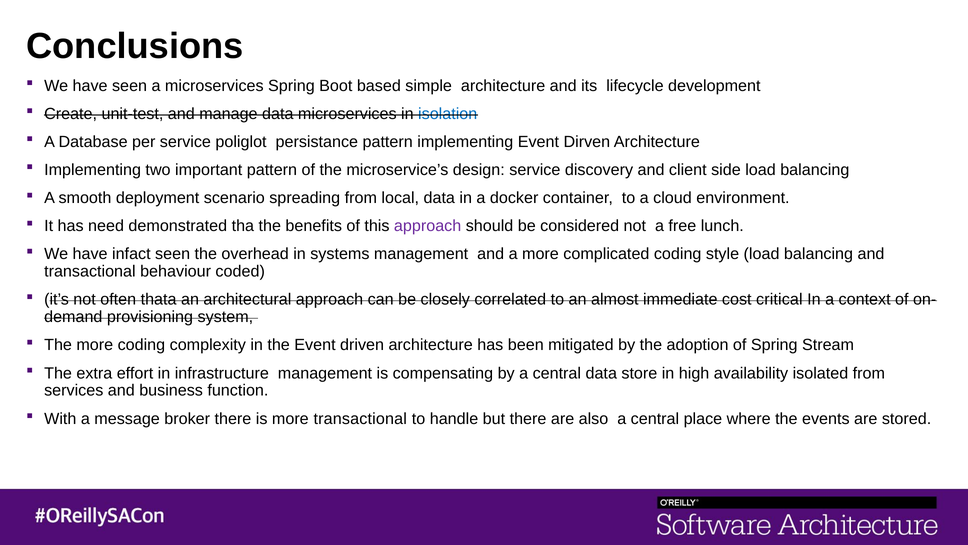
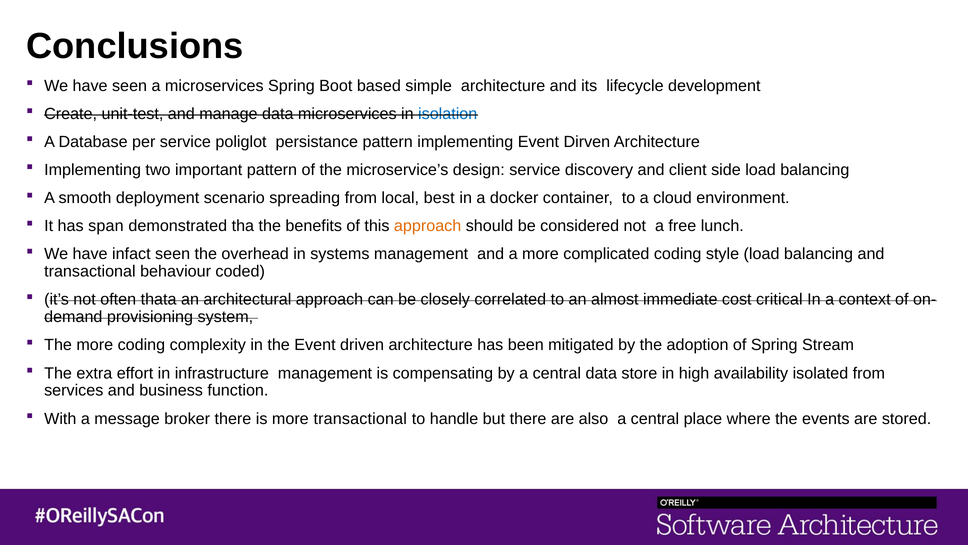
local data: data -> best
need: need -> span
approach at (428, 226) colour: purple -> orange
